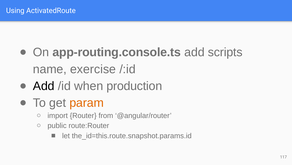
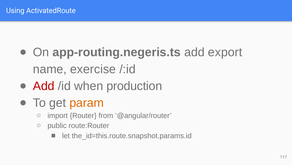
app-routing.console.ts: app-routing.console.ts -> app-routing.negeris.ts
scripts: scripts -> export
Add at (44, 86) colour: black -> red
